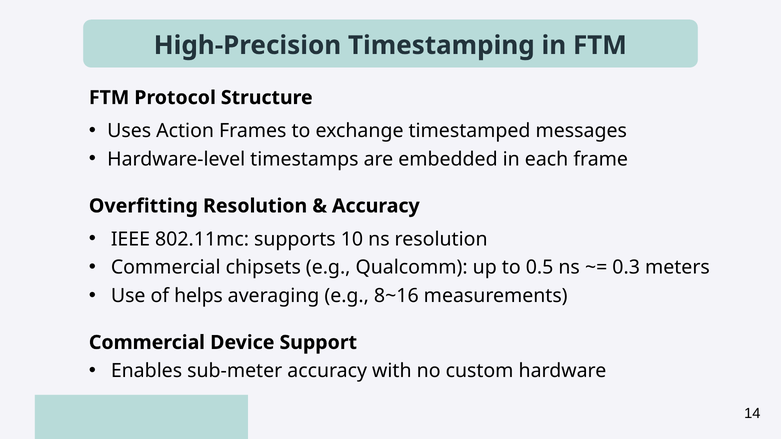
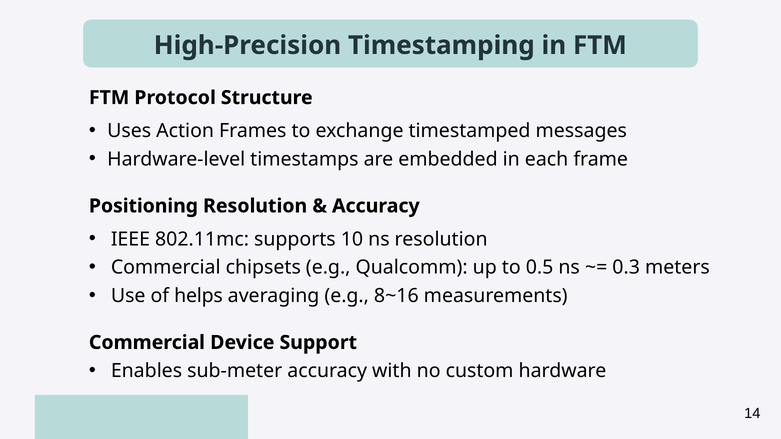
Overfitting: Overfitting -> Positioning
